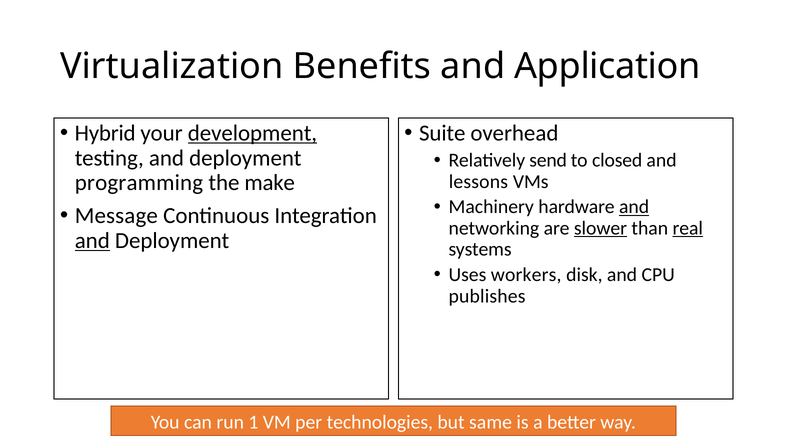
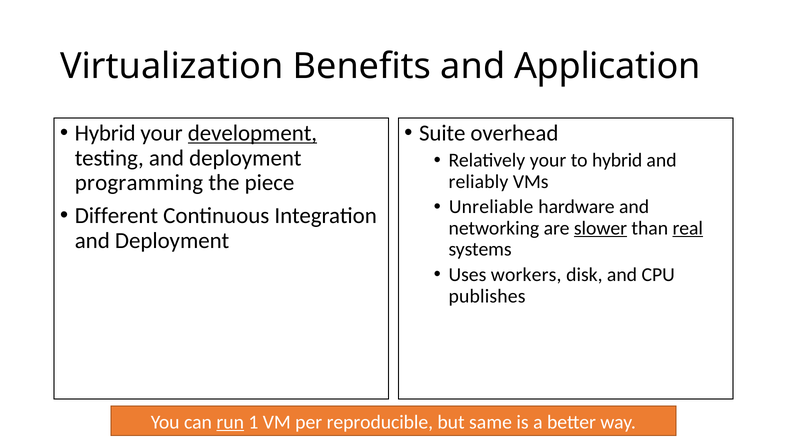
Relatively send: send -> your
to closed: closed -> hybrid
make: make -> piece
lessons: lessons -> reliably
Machinery: Machinery -> Unreliable
and at (634, 207) underline: present -> none
Message: Message -> Different
and at (92, 240) underline: present -> none
run underline: none -> present
technologies: technologies -> reproducible
